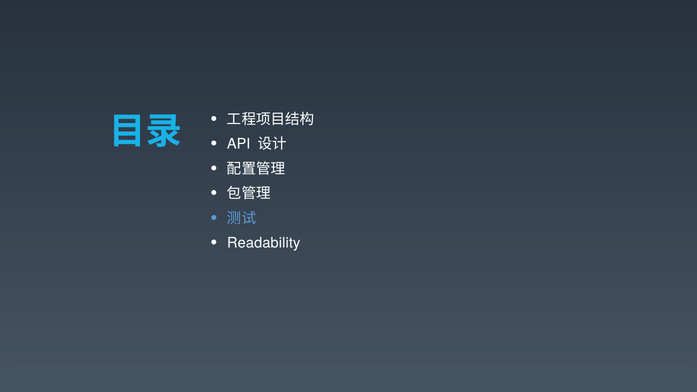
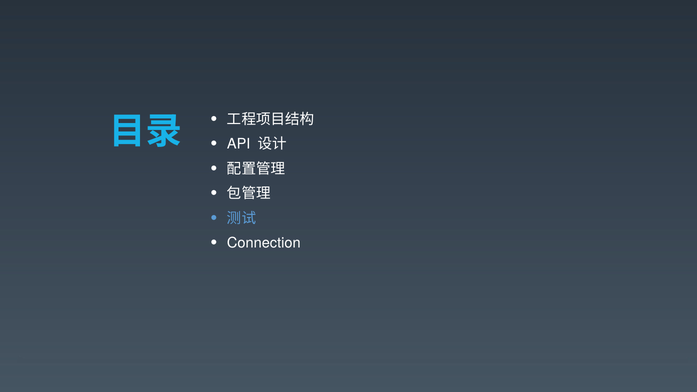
Readability: Readability -> Connection
